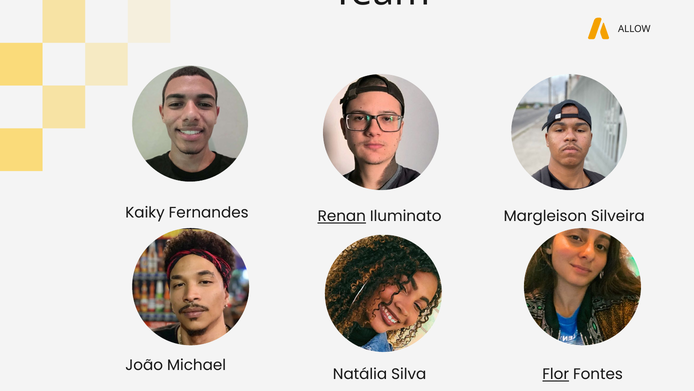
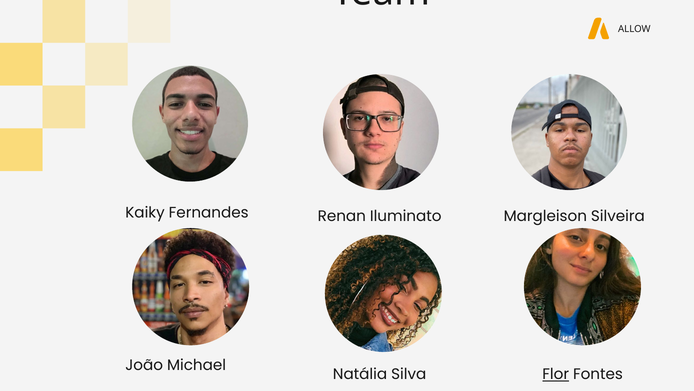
Renan underline: present -> none
